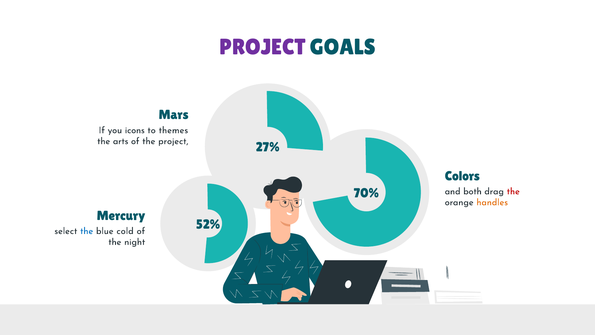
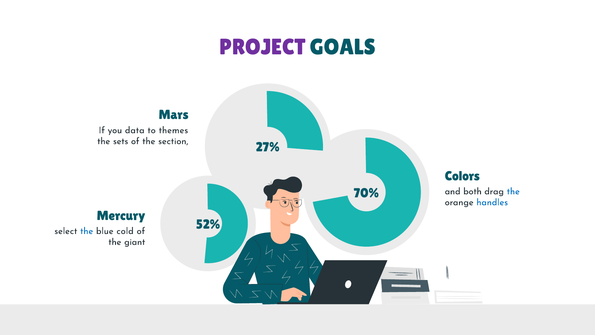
icons: icons -> data
arts: arts -> sets
the project: project -> section
the at (513, 191) colour: red -> blue
handles colour: orange -> blue
night: night -> giant
